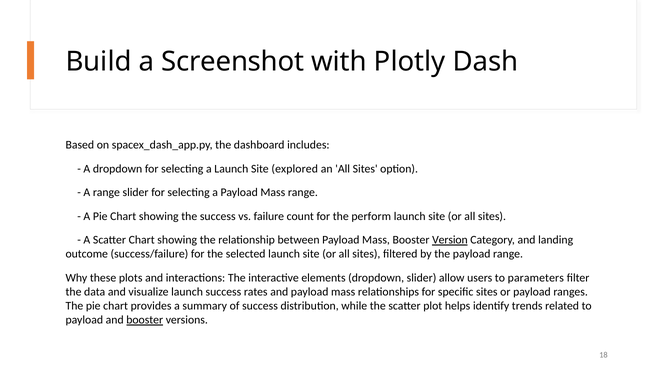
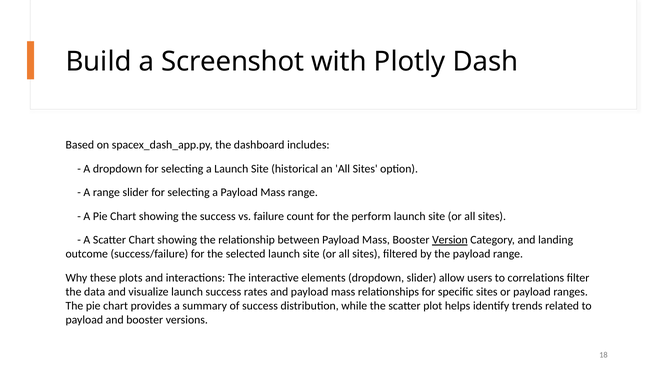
explored: explored -> historical
parameters: parameters -> correlations
booster at (145, 320) underline: present -> none
